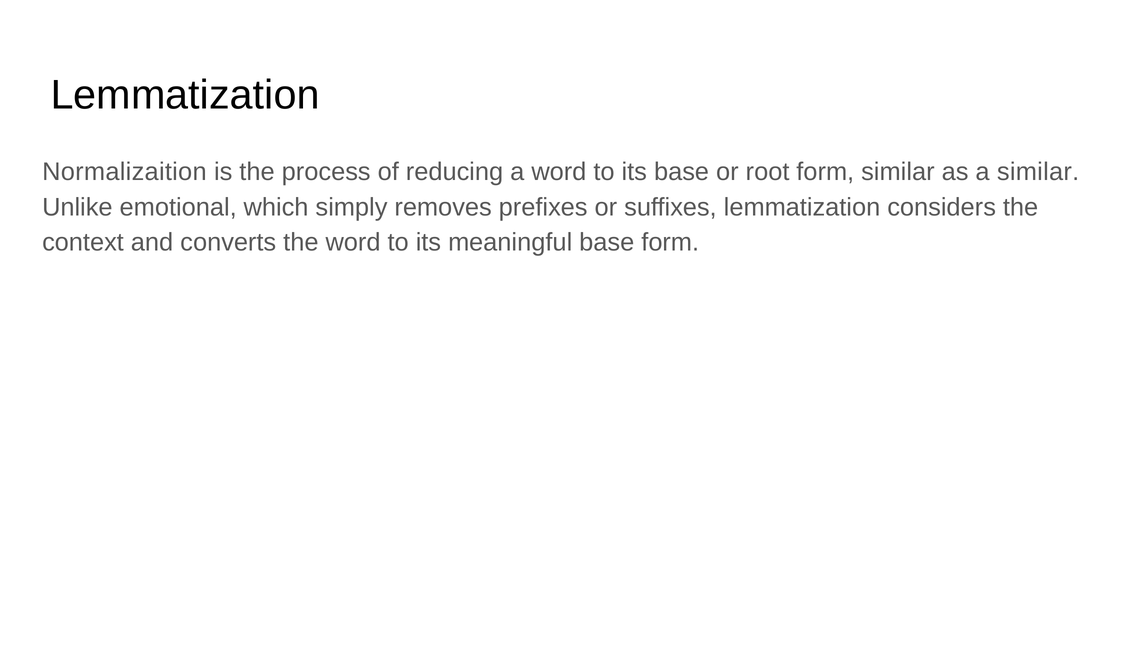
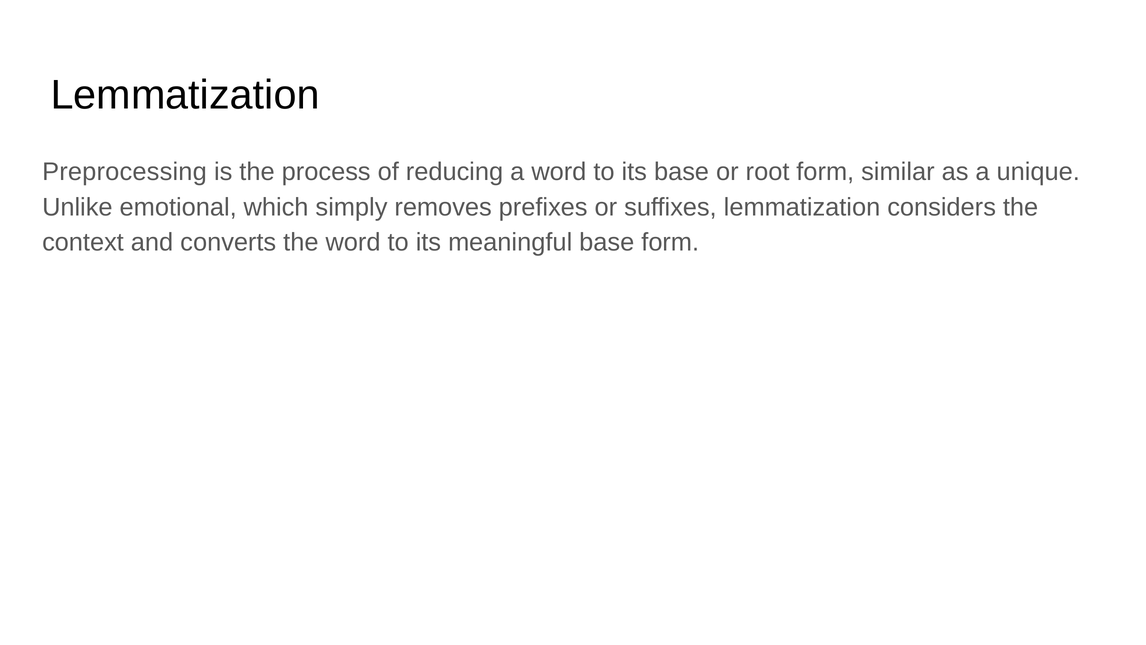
Normalizaition: Normalizaition -> Preprocessing
a similar: similar -> unique
